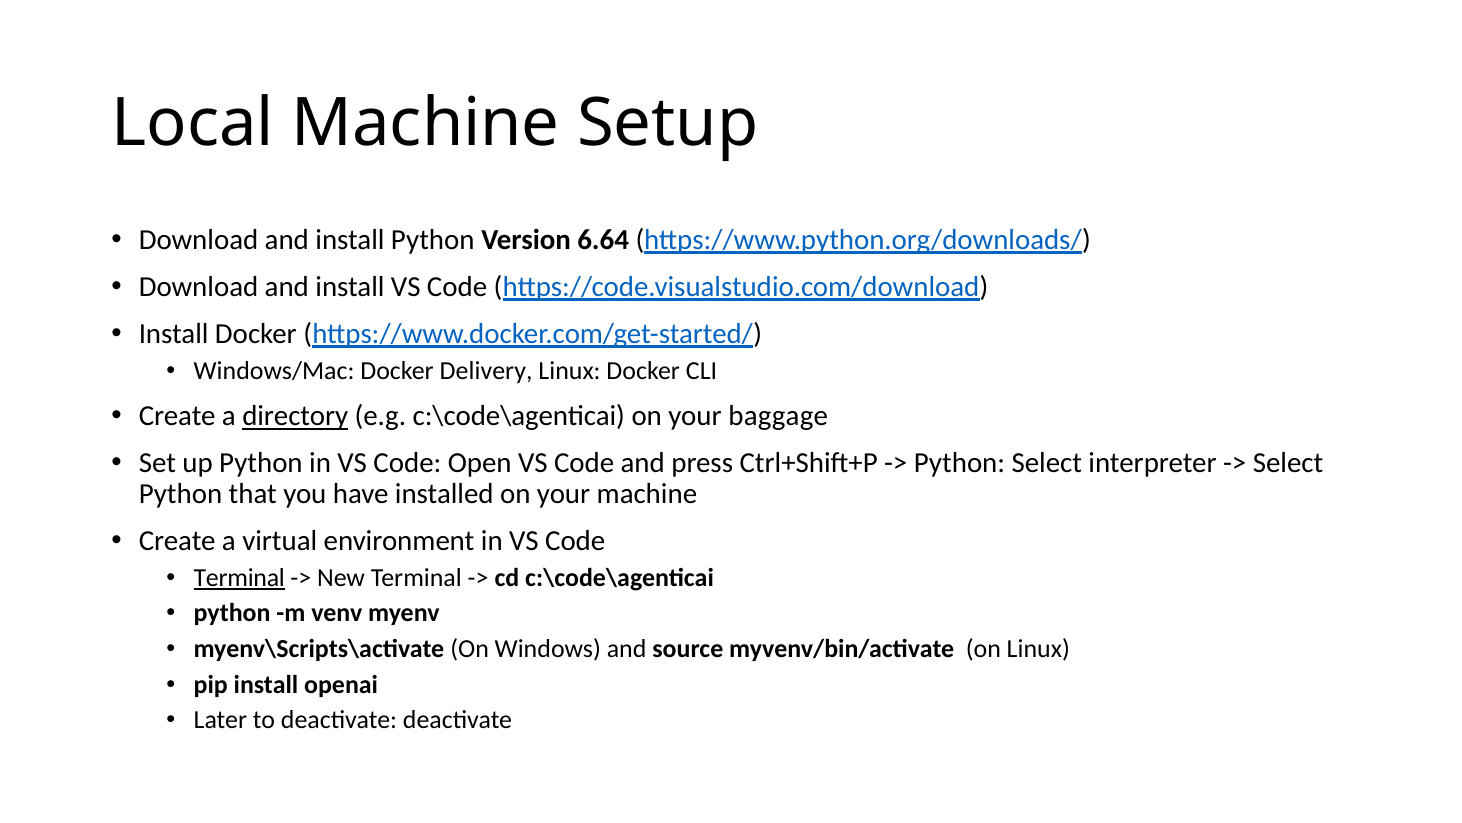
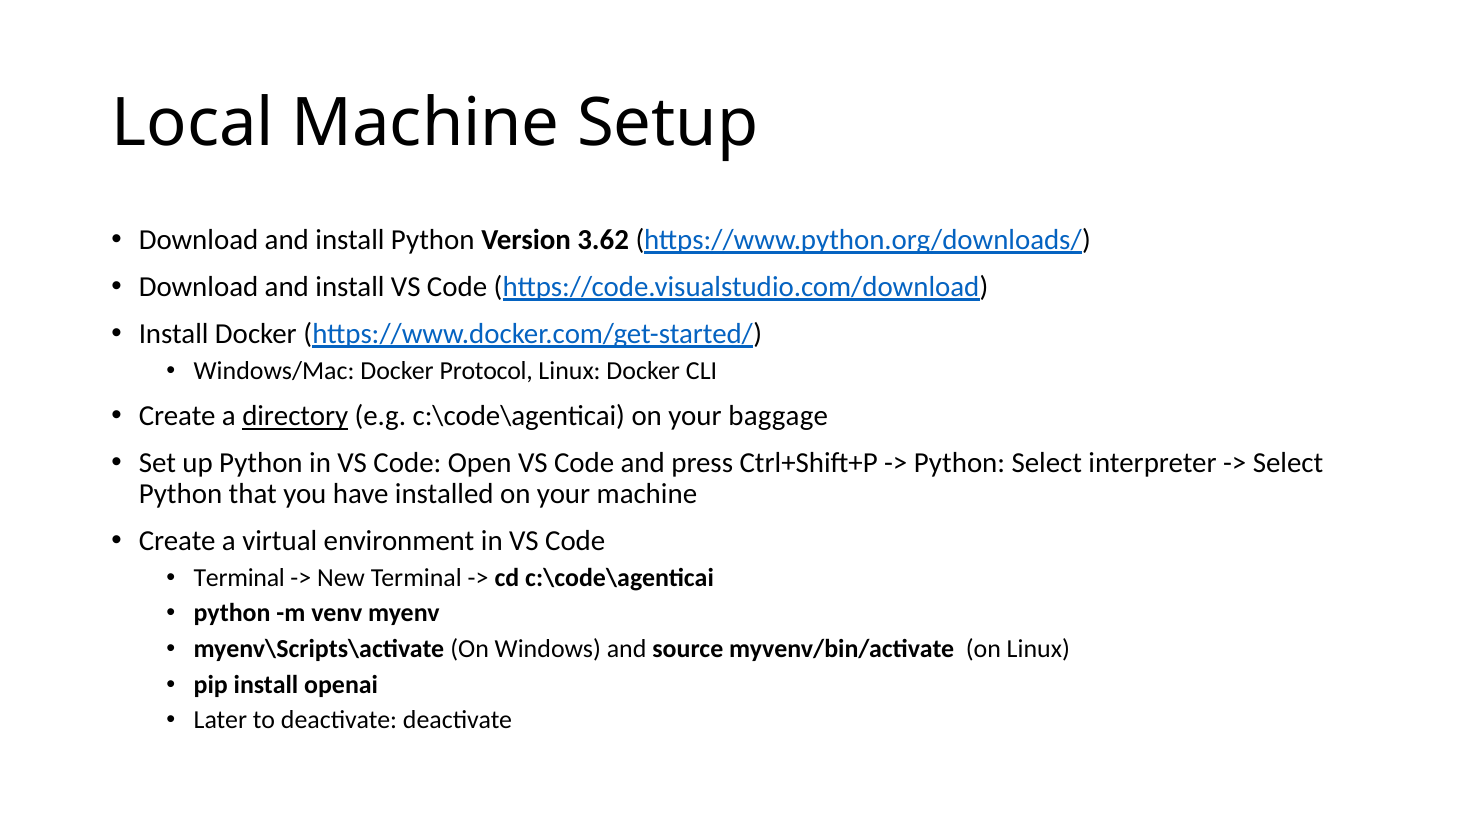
6.64: 6.64 -> 3.62
Delivery: Delivery -> Protocol
Terminal at (239, 577) underline: present -> none
